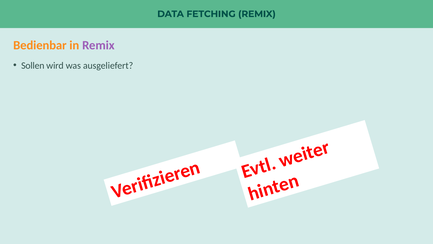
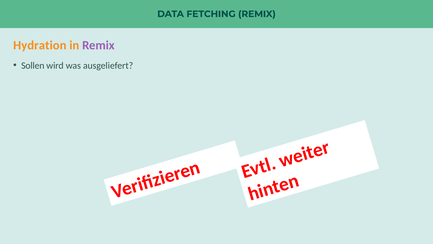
Bedienbar: Bedienbar -> Hydration
